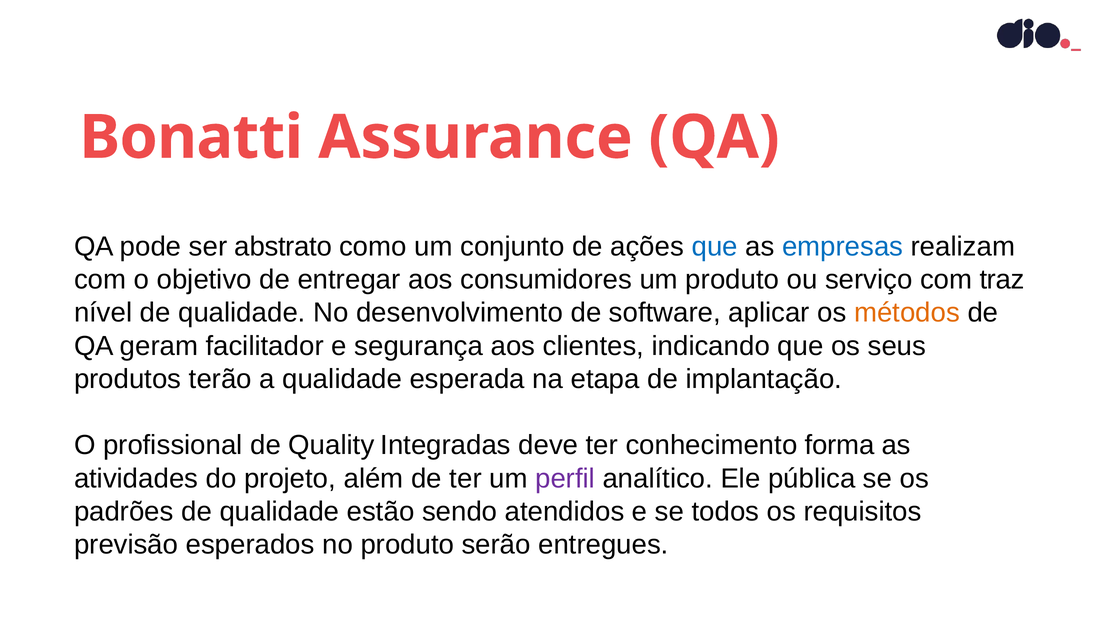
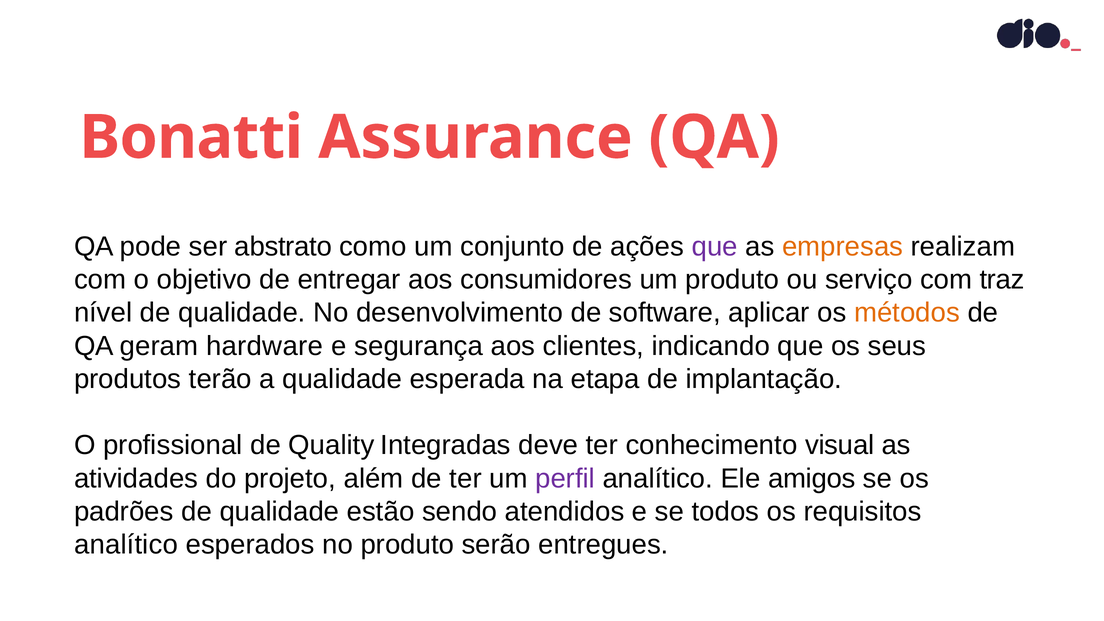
que at (715, 247) colour: blue -> purple
empresas colour: blue -> orange
facilitador: facilitador -> hardware
forma: forma -> visual
pública: pública -> amigos
previsão at (126, 545): previsão -> analítico
